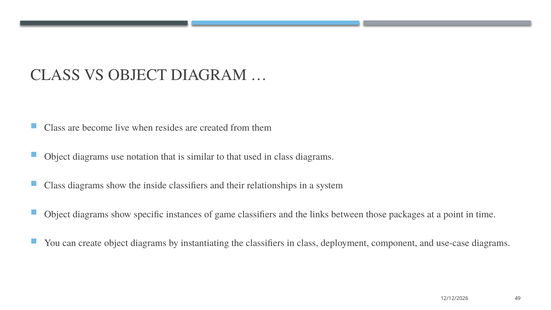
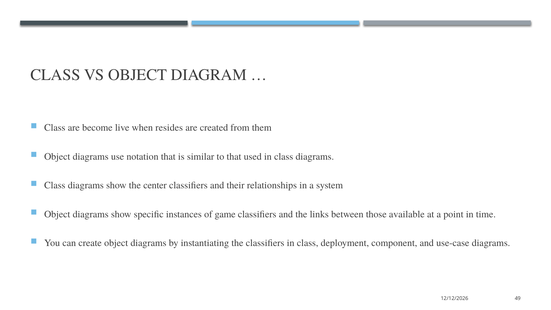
inside: inside -> center
packages: packages -> available
